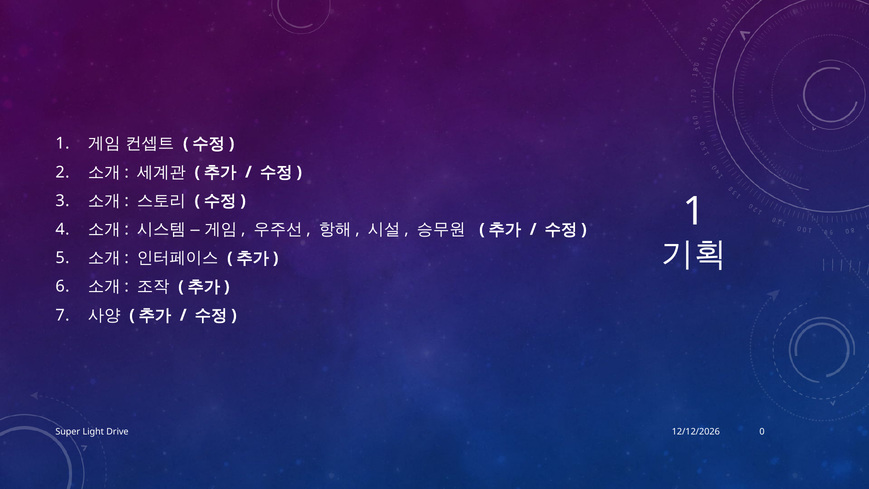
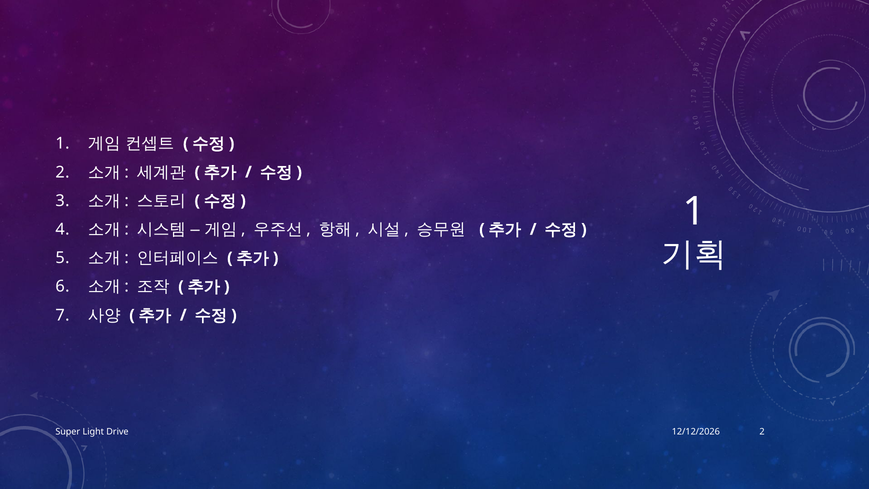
Drive 0: 0 -> 2
